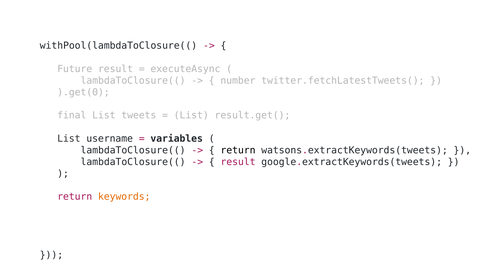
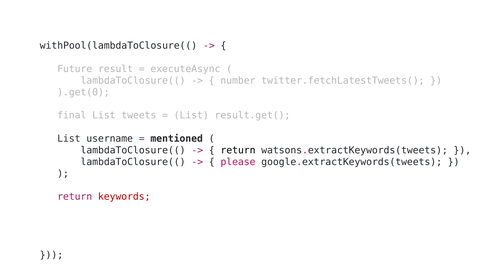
variables: variables -> mentioned
result at (238, 162): result -> please
keywords colour: orange -> red
